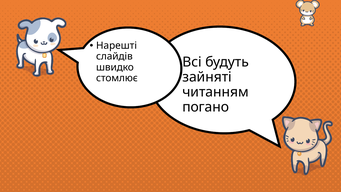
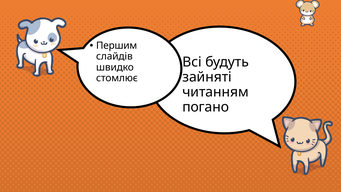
Нарешті: Нарешті -> Першим
